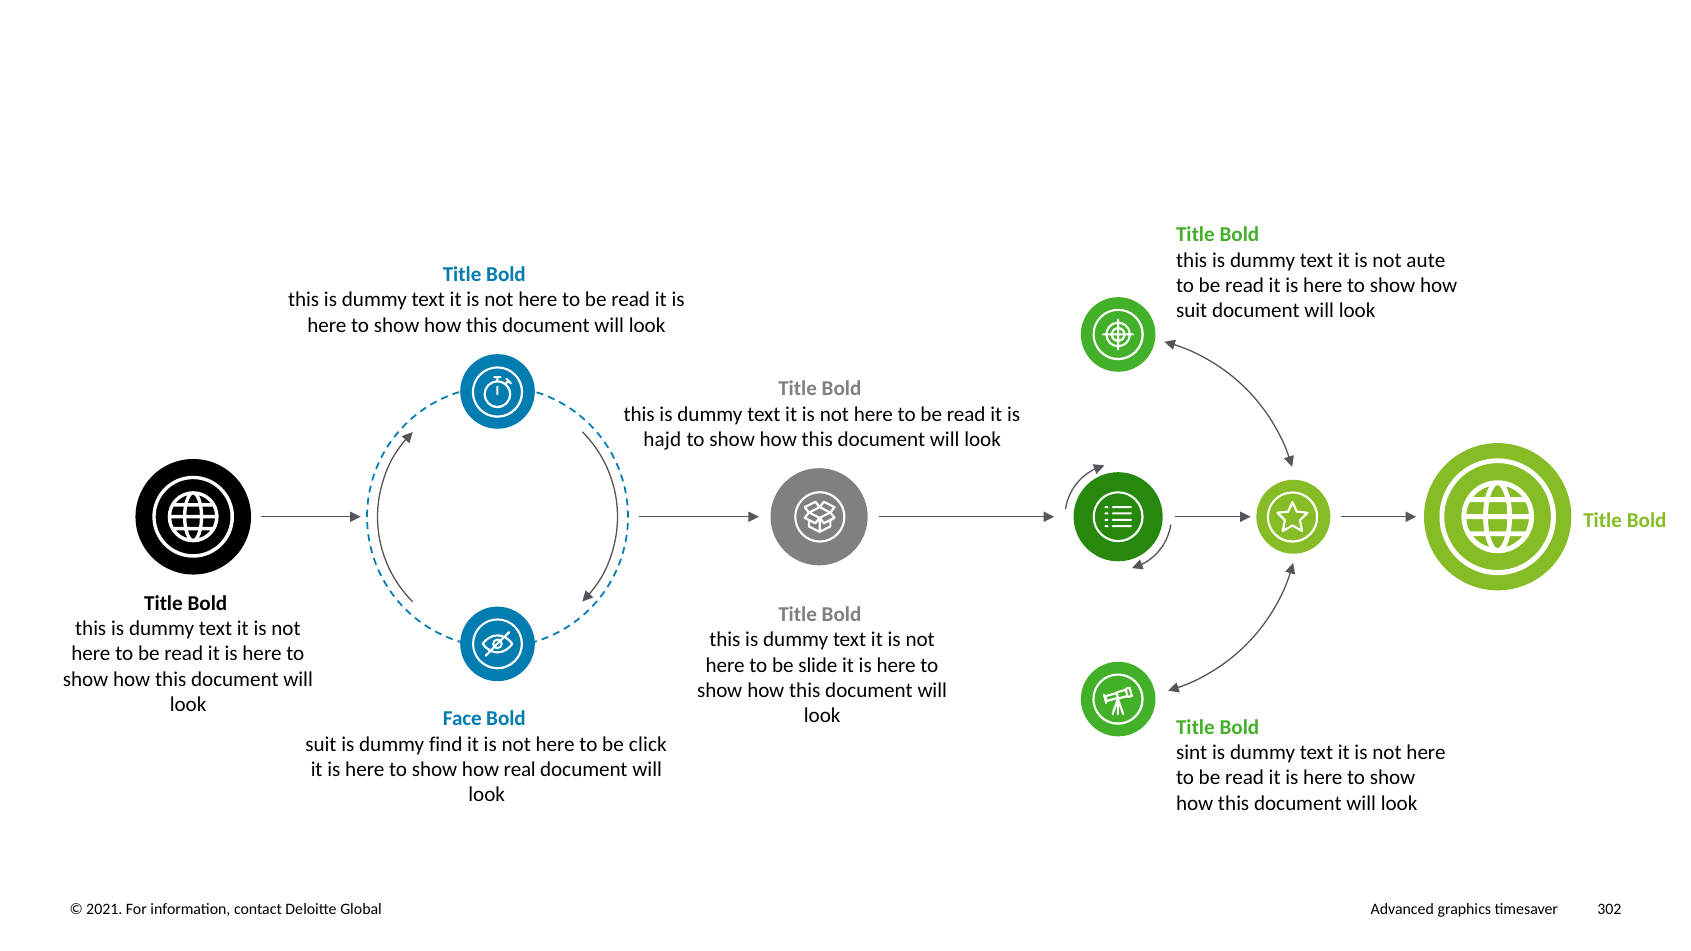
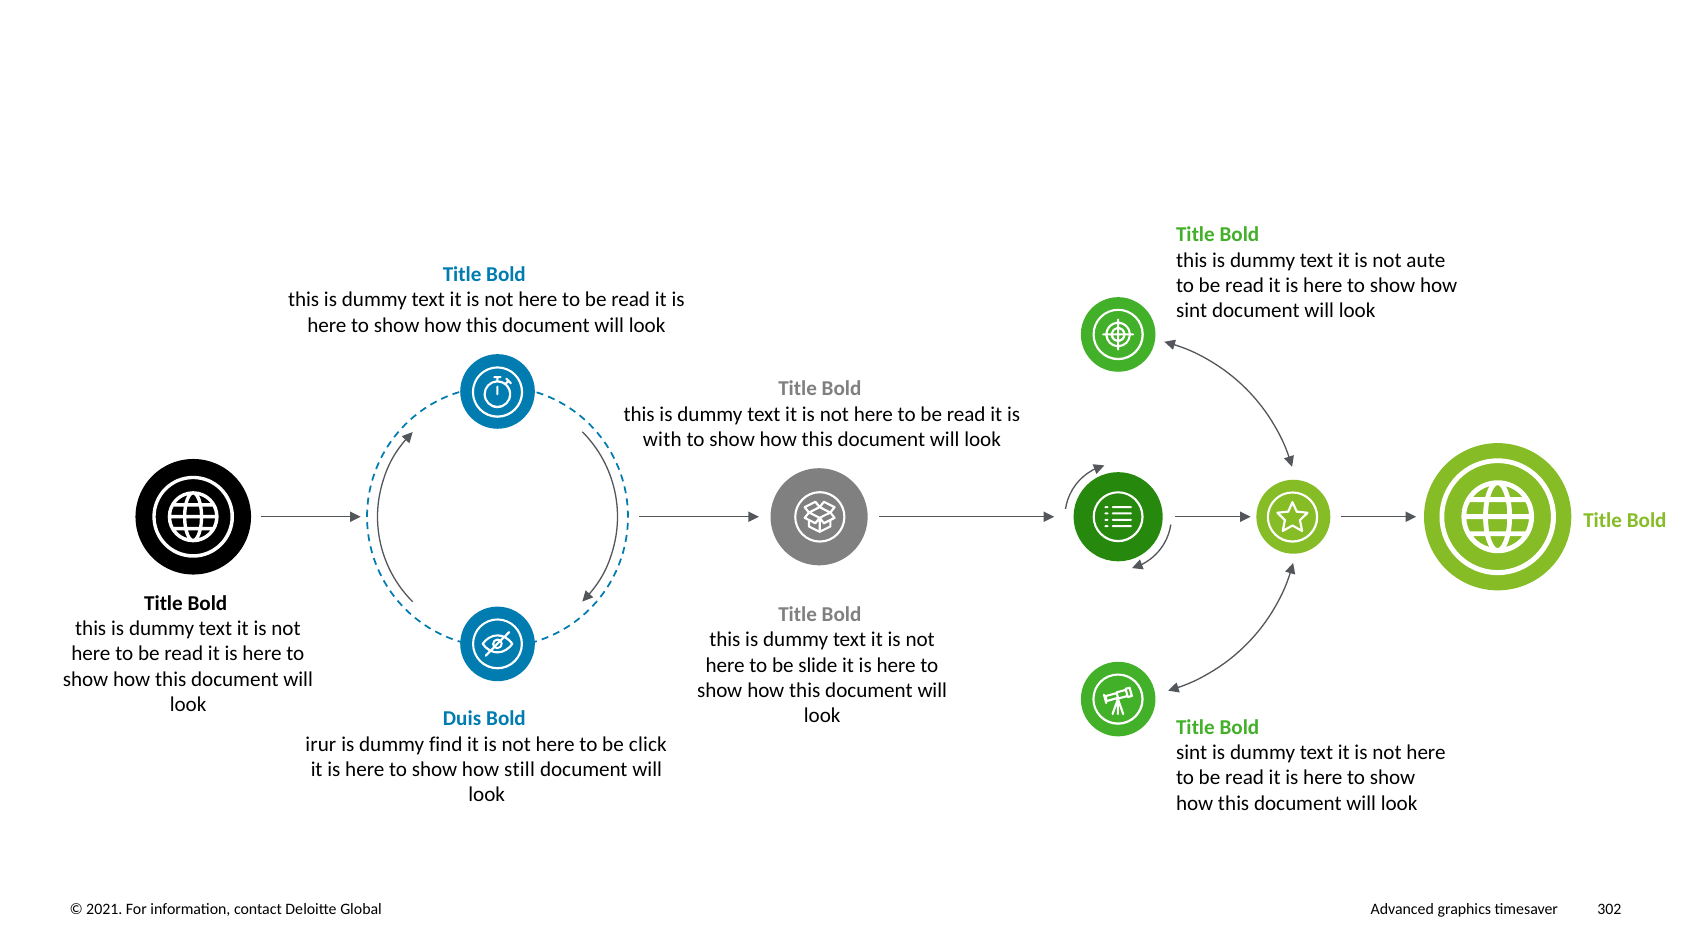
suit at (1192, 311): suit -> sint
hajd: hajd -> with
Face: Face -> Duis
suit at (321, 744): suit -> irur
real: real -> still
